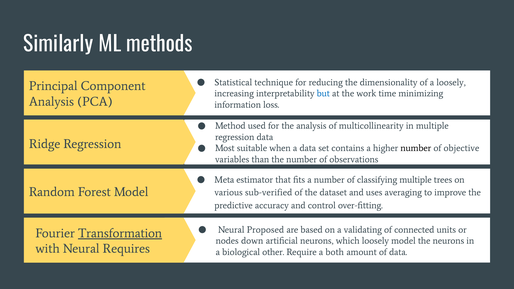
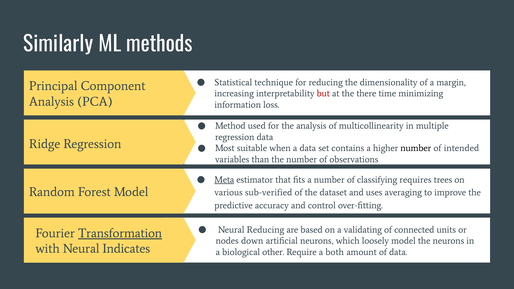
a loosely: loosely -> margin
but colour: blue -> red
work: work -> there
objective: objective -> intended
Meta underline: none -> present
classifying multiple: multiple -> requires
Neural Proposed: Proposed -> Reducing
Requires: Requires -> Indicates
